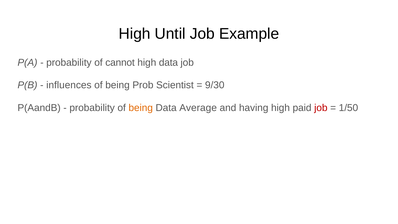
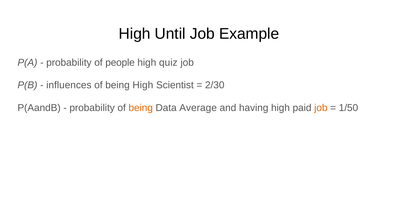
cannot: cannot -> people
high data: data -> quiz
being Prob: Prob -> High
9/30: 9/30 -> 2/30
job at (321, 108) colour: red -> orange
